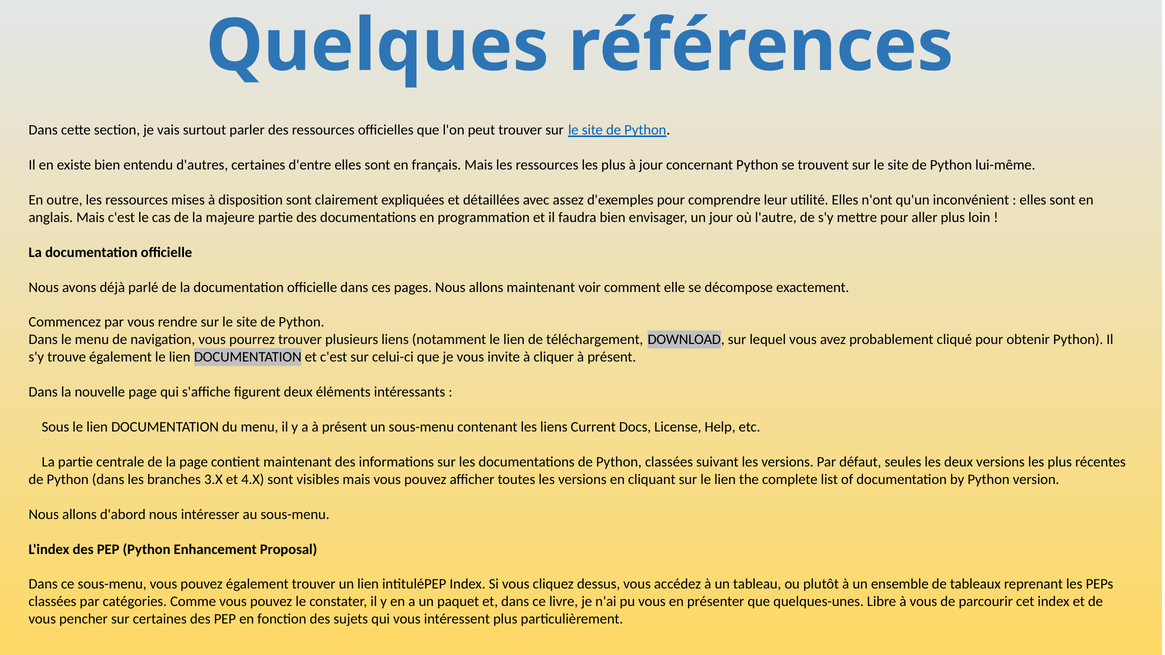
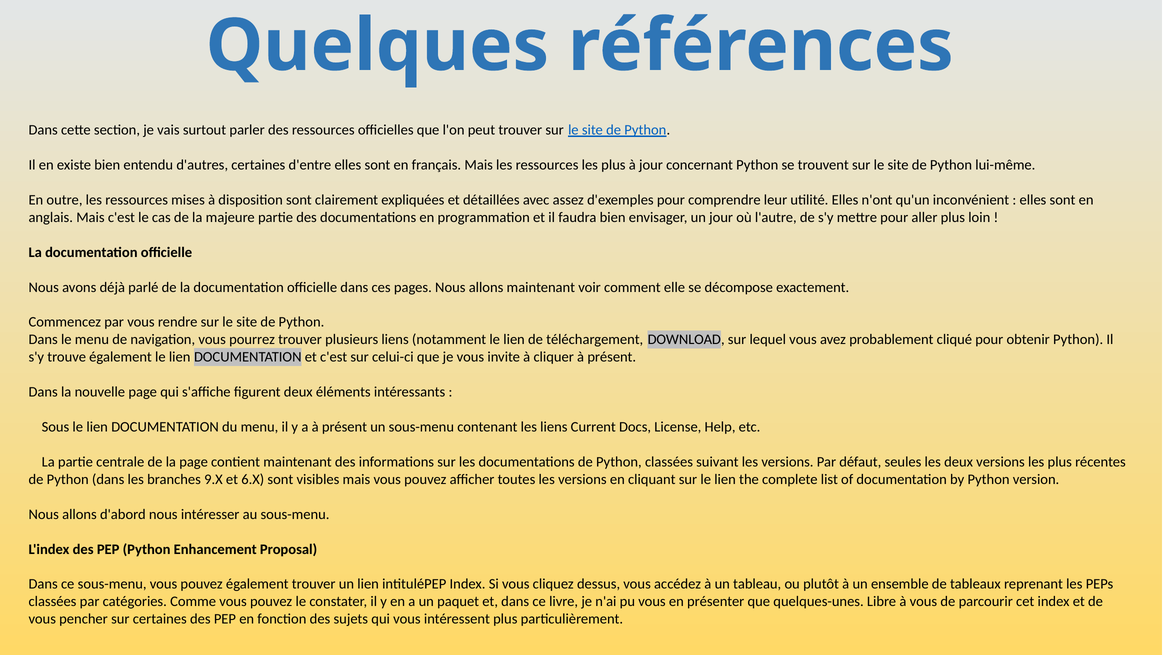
3.X: 3.X -> 9.X
4.X: 4.X -> 6.X
